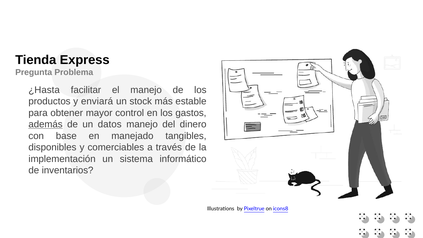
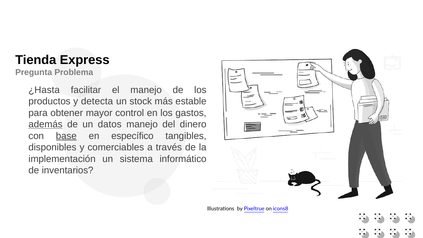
enviará: enviará -> detecta
base underline: none -> present
manejado: manejado -> específico
